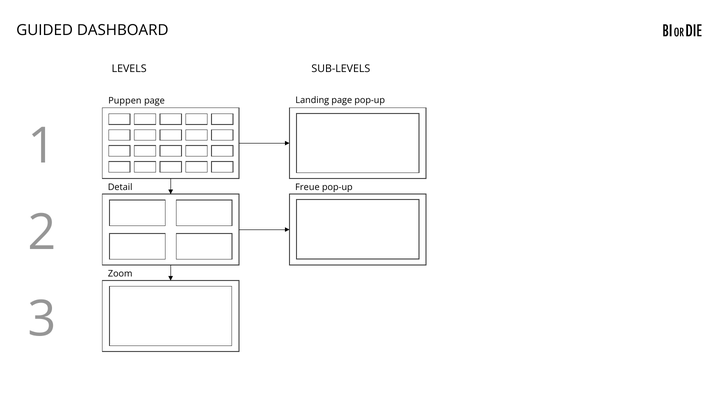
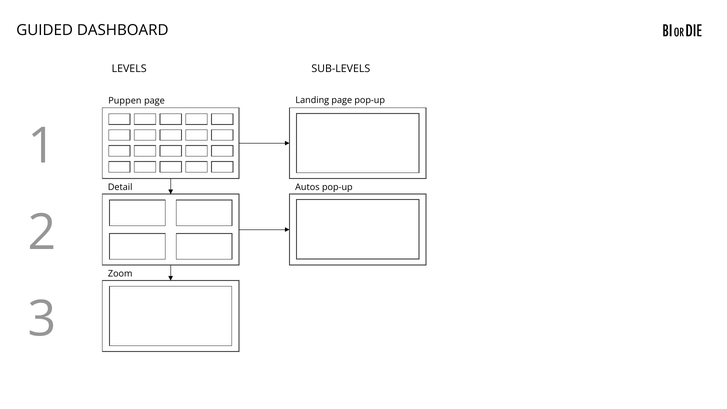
Freue: Freue -> Autos
